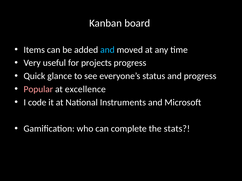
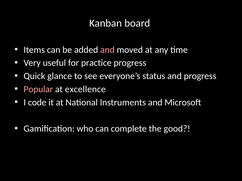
and at (107, 50) colour: light blue -> pink
projects: projects -> practice
stats: stats -> good
